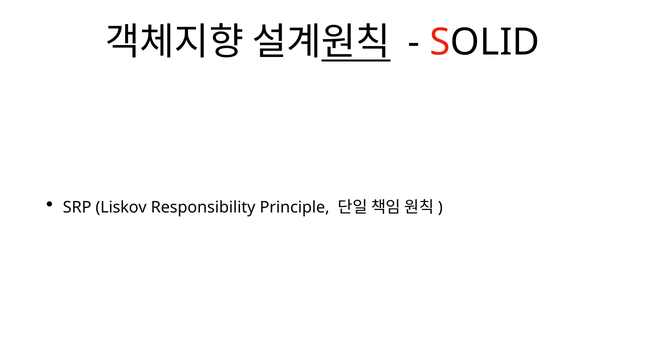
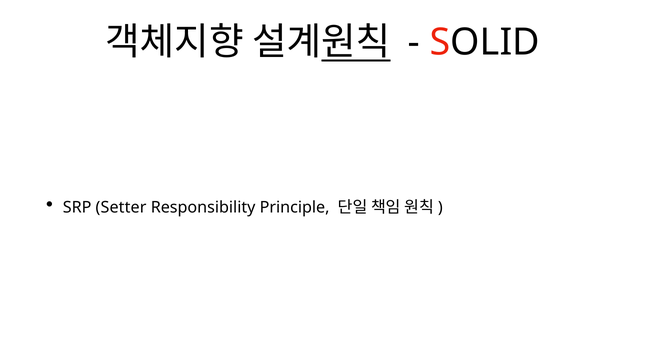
Liskov: Liskov -> Setter
